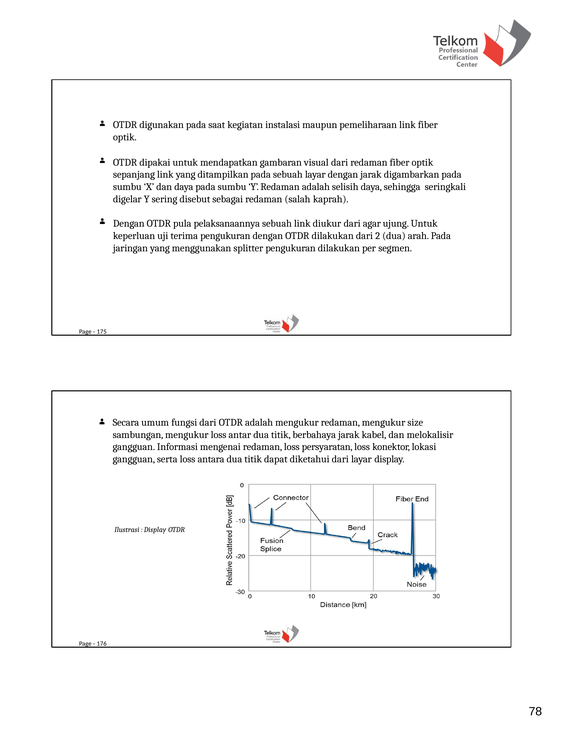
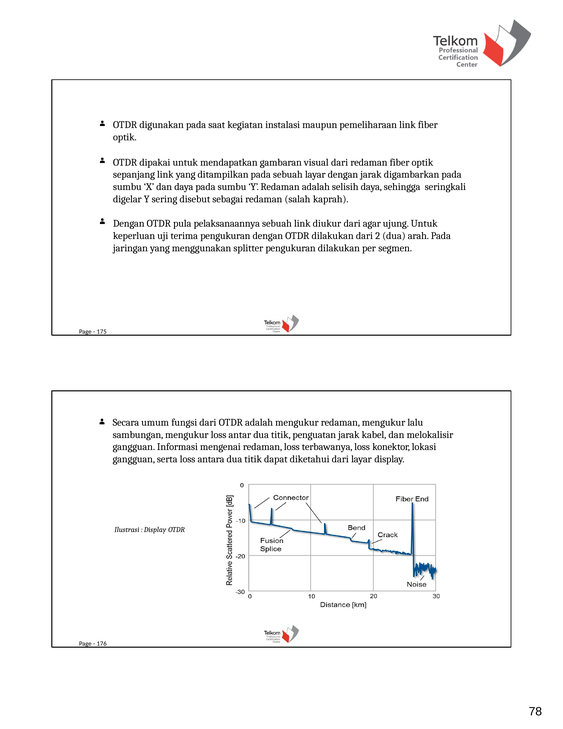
size: size -> lalu
berbahaya: berbahaya -> penguatan
persyaratan: persyaratan -> terbawanya
